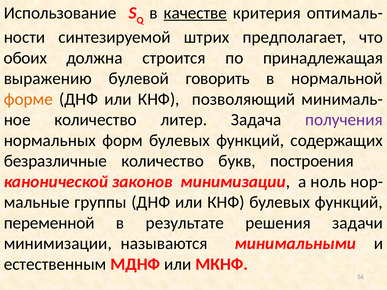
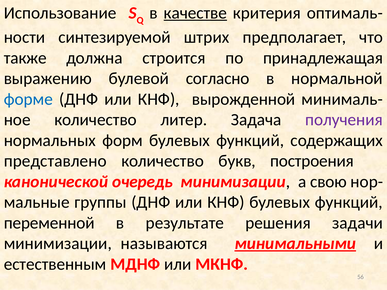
обоих: обоих -> также
говорить: говорить -> согласно
форме colour: orange -> blue
позволяющий: позволяющий -> вырожденной
безразличные: безразличные -> представлено
законов: законов -> очередь
ноль: ноль -> свою
минимальными underline: none -> present
